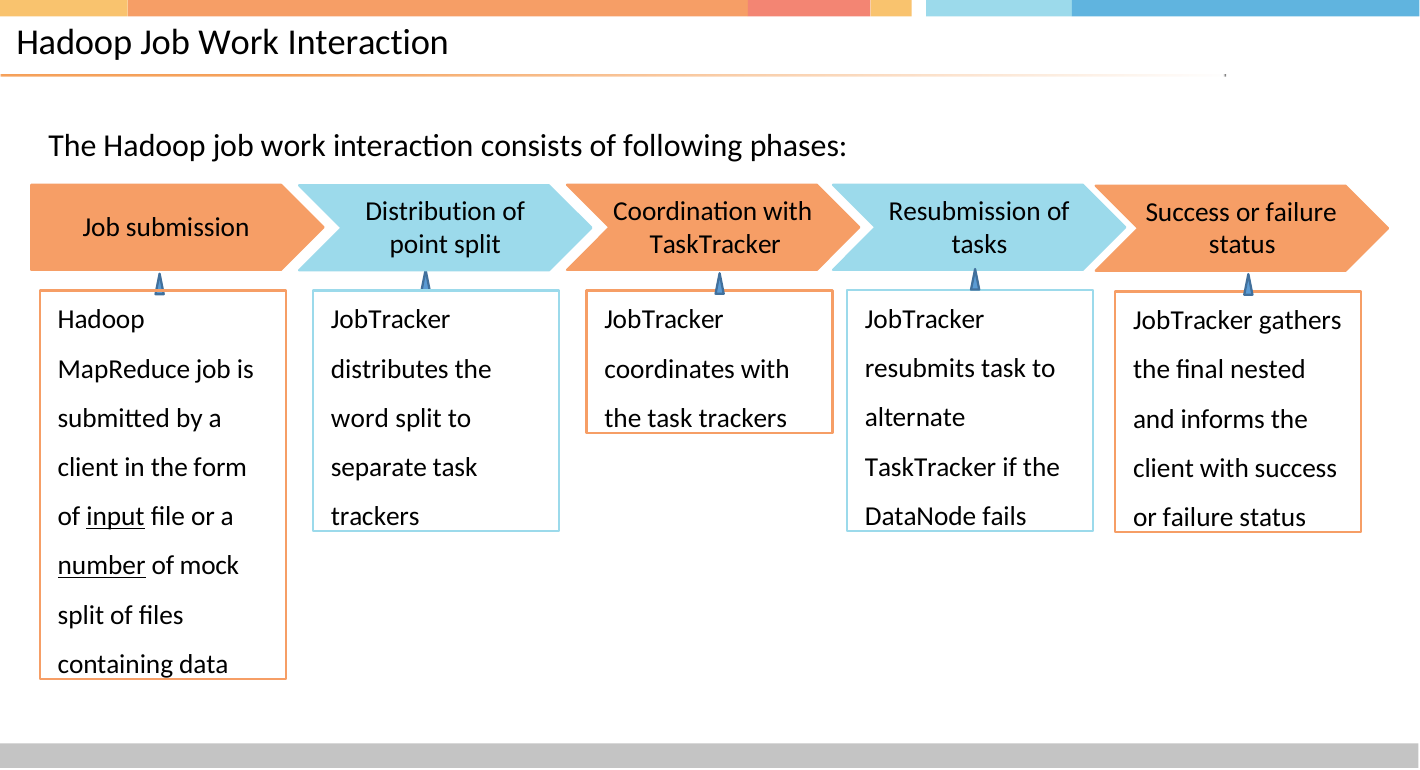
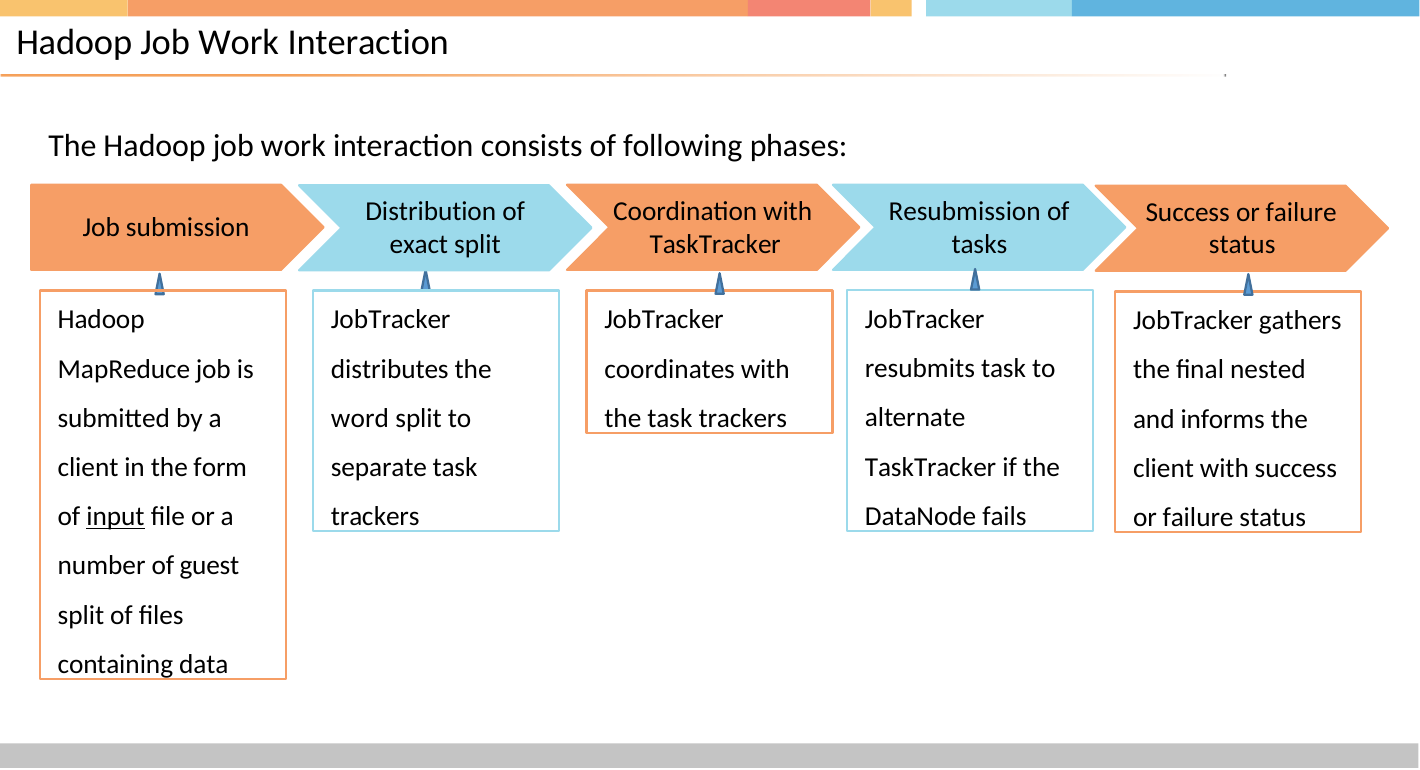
point: point -> exact
number underline: present -> none
mock: mock -> guest
